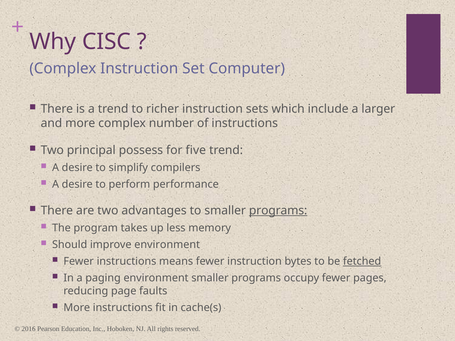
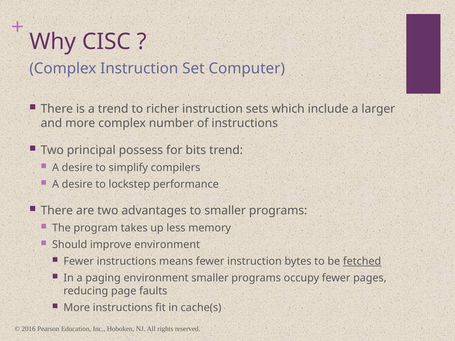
five: five -> bits
perform: perform -> lockstep
programs at (278, 211) underline: present -> none
